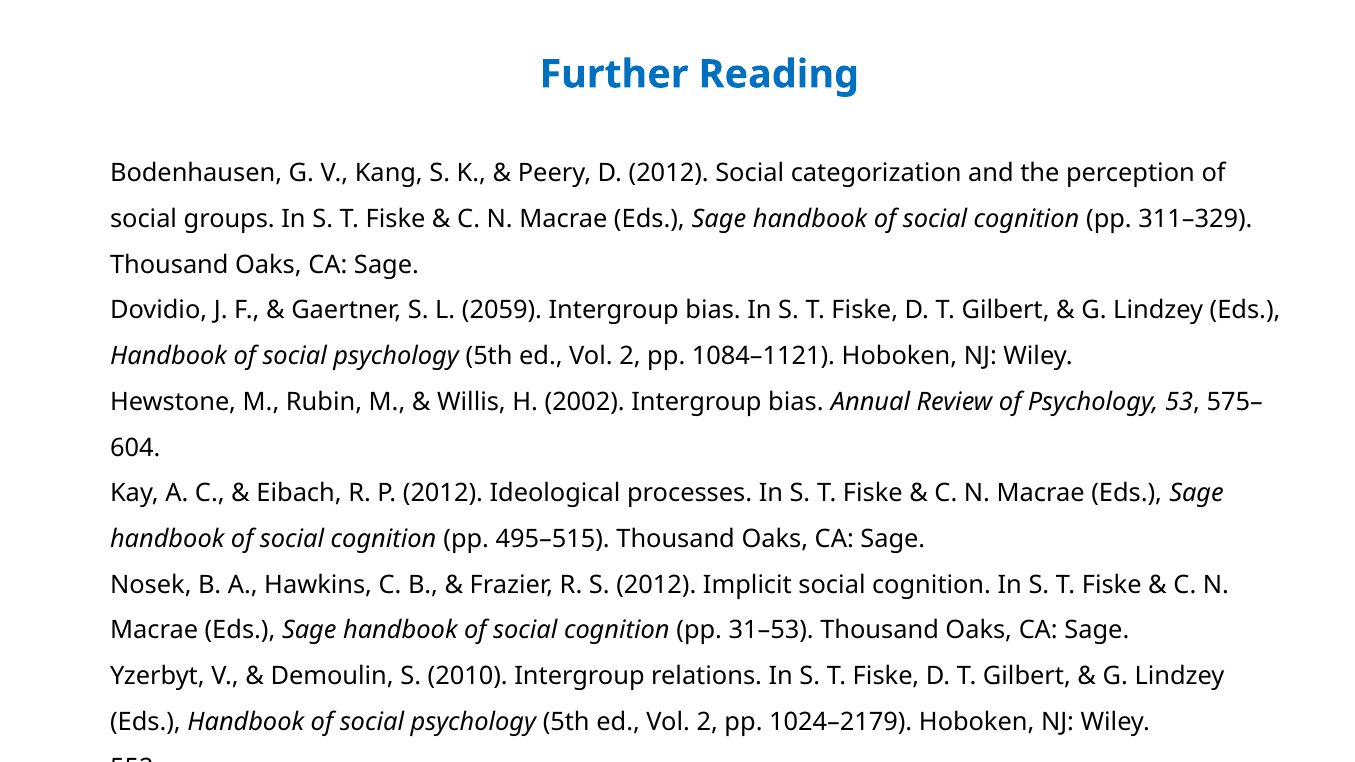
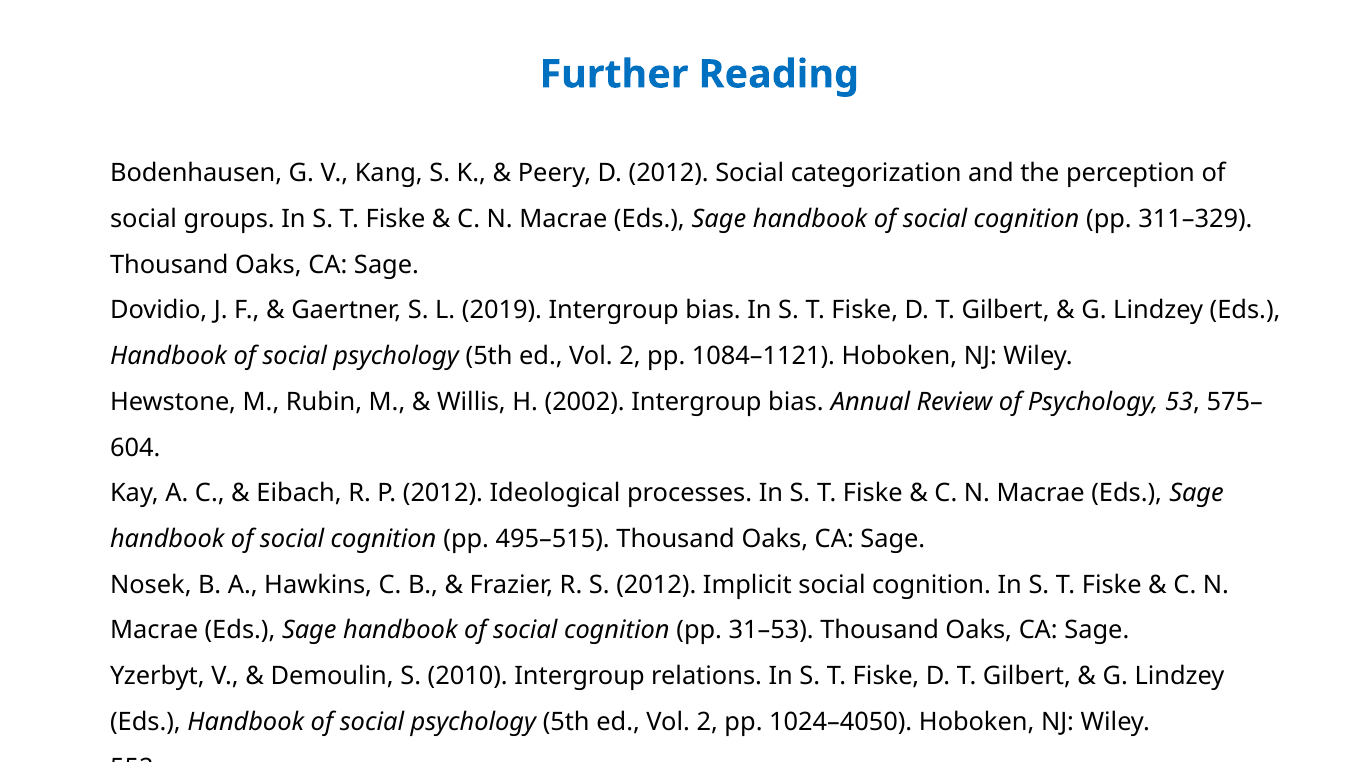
2059: 2059 -> 2019
1024–2179: 1024–2179 -> 1024–4050
